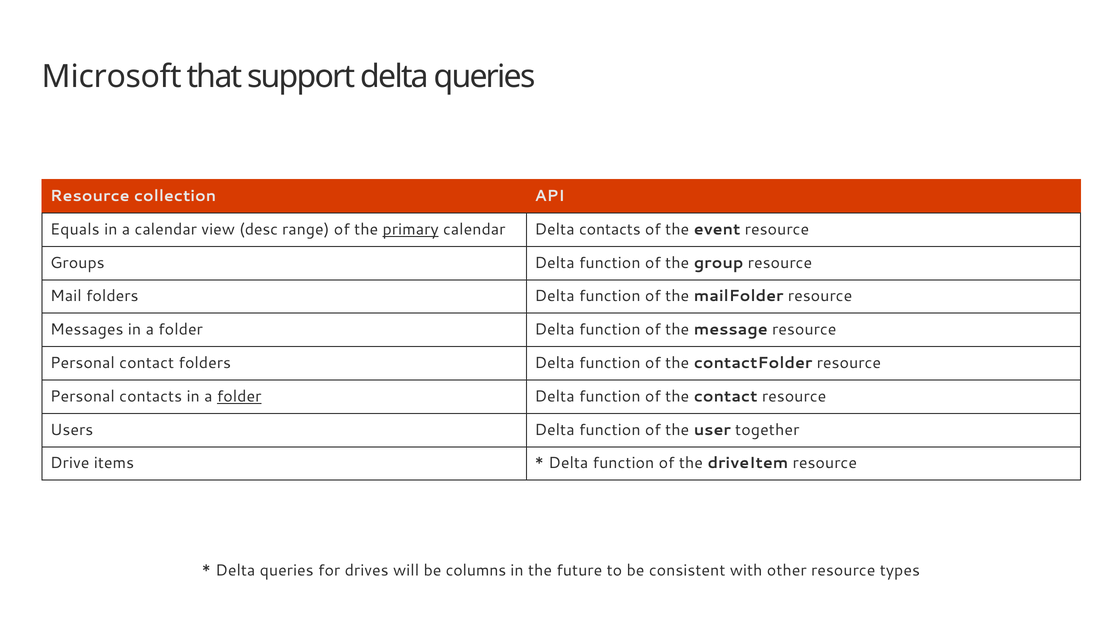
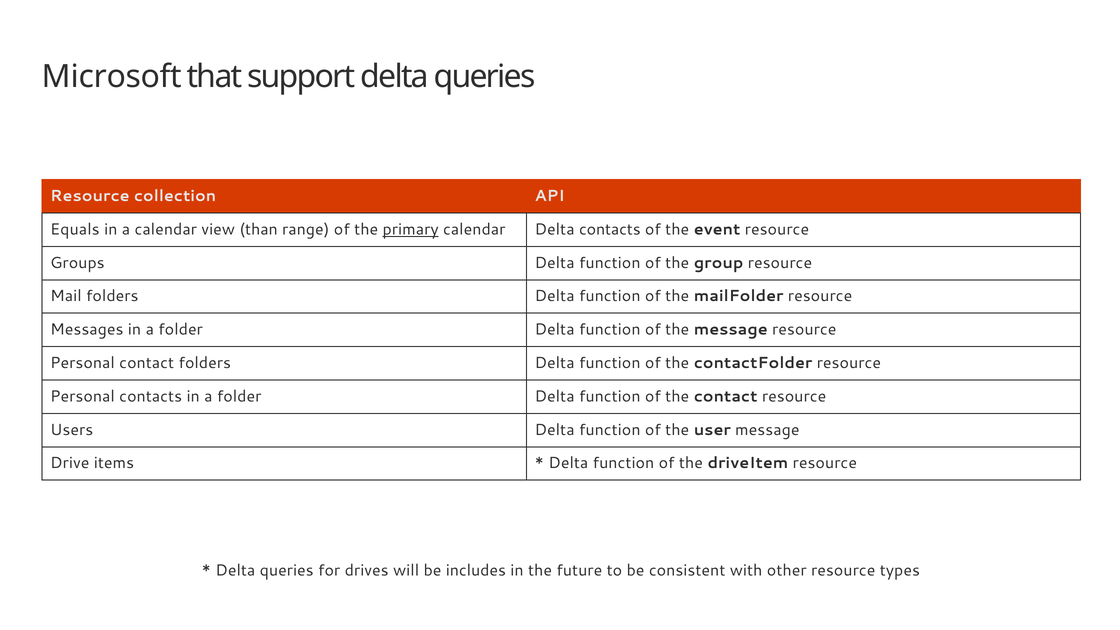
desc: desc -> than
folder at (239, 396) underline: present -> none
user together: together -> message
columns: columns -> includes
